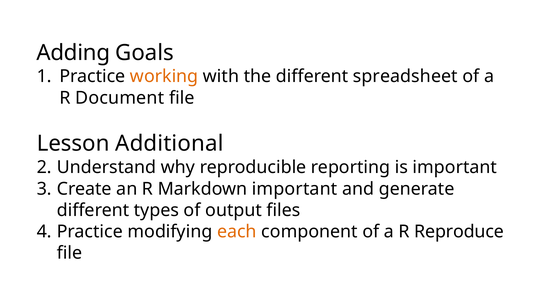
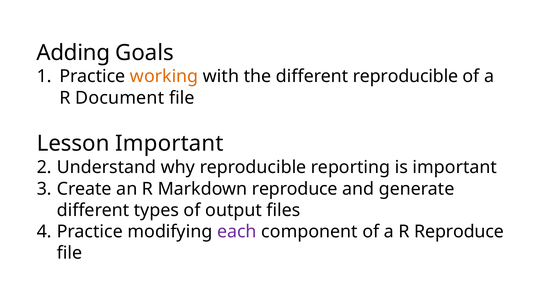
different spreadsheet: spreadsheet -> reproducible
Lesson Additional: Additional -> Important
Markdown important: important -> reproduce
each colour: orange -> purple
